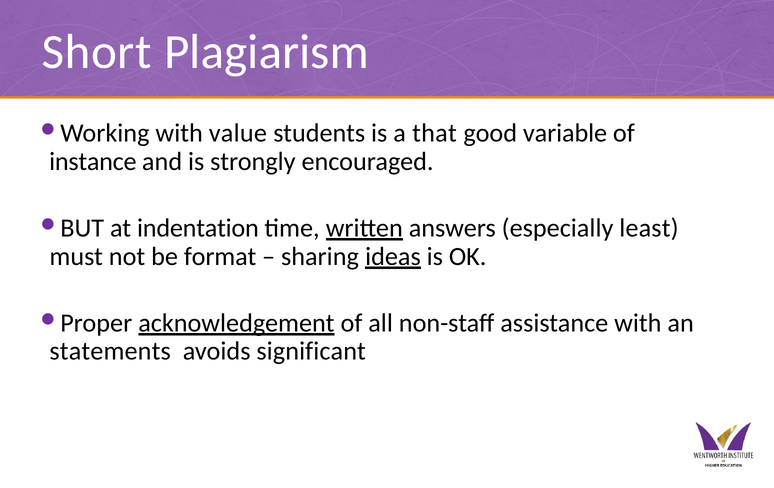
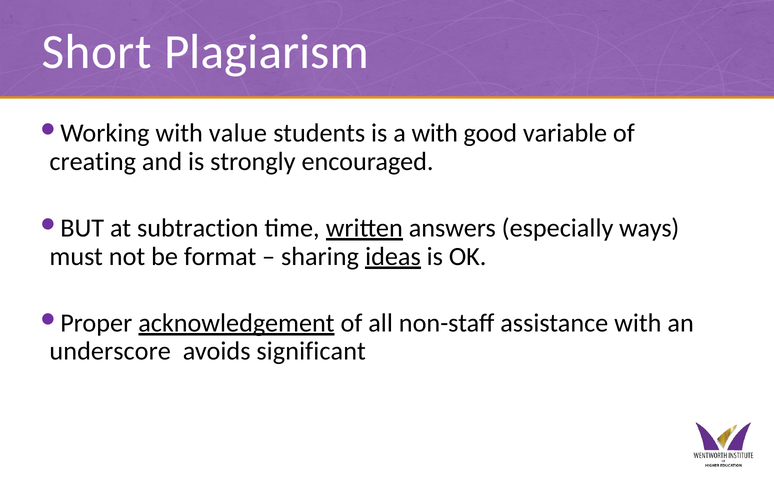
a that: that -> with
instance: instance -> creating
indentation: indentation -> subtraction
least: least -> ways
statements: statements -> underscore
